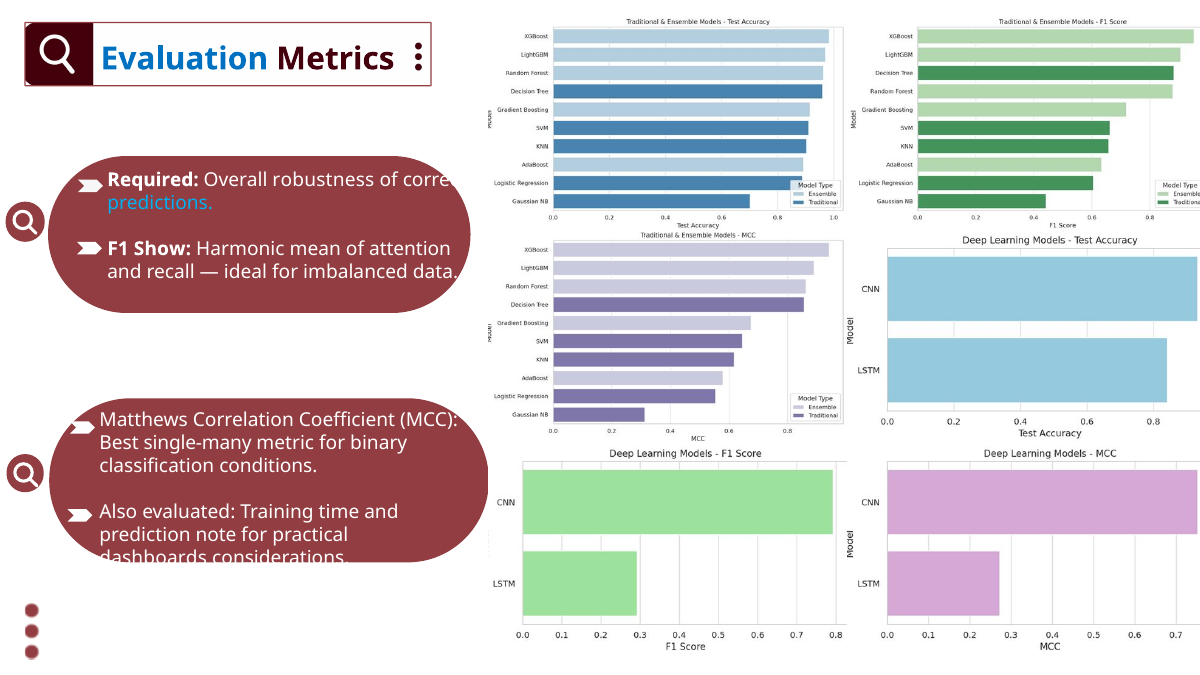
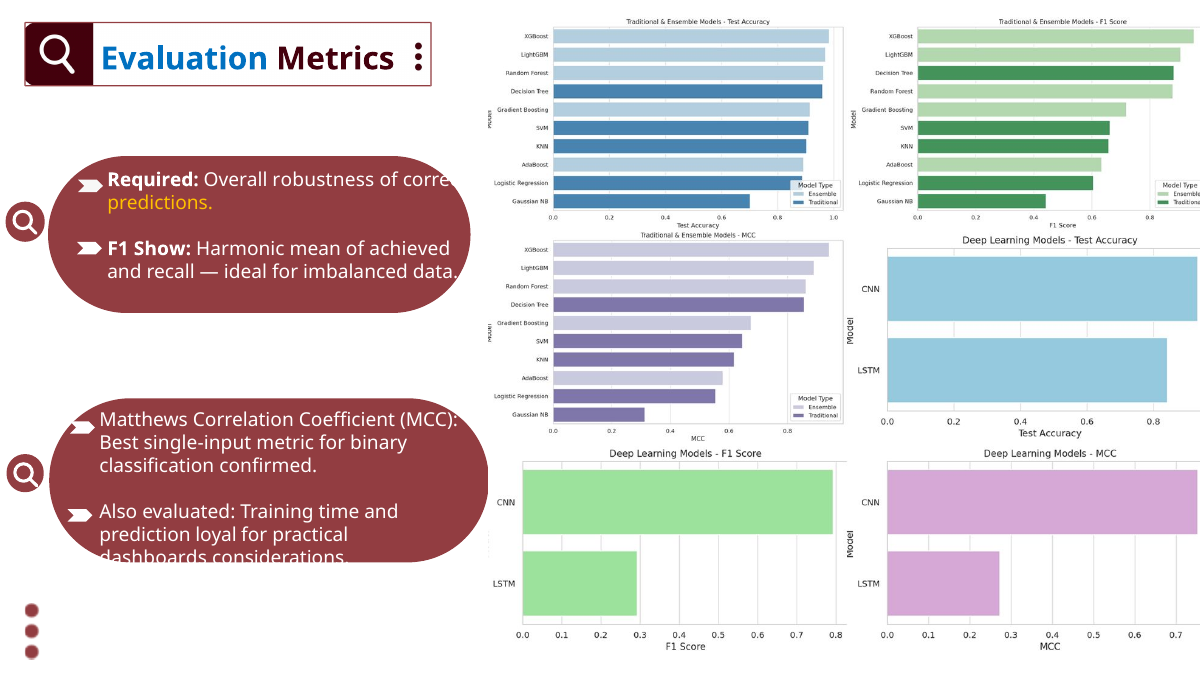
predictions colour: light blue -> yellow
attention: attention -> achieved
single-many: single-many -> single-input
conditions: conditions -> confirmed
note: note -> loyal
